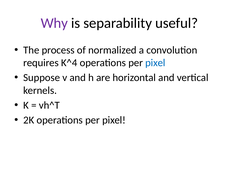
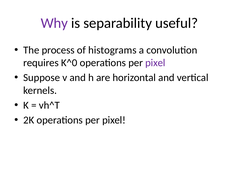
normalized: normalized -> histograms
K^4: K^4 -> K^0
pixel at (155, 63) colour: blue -> purple
